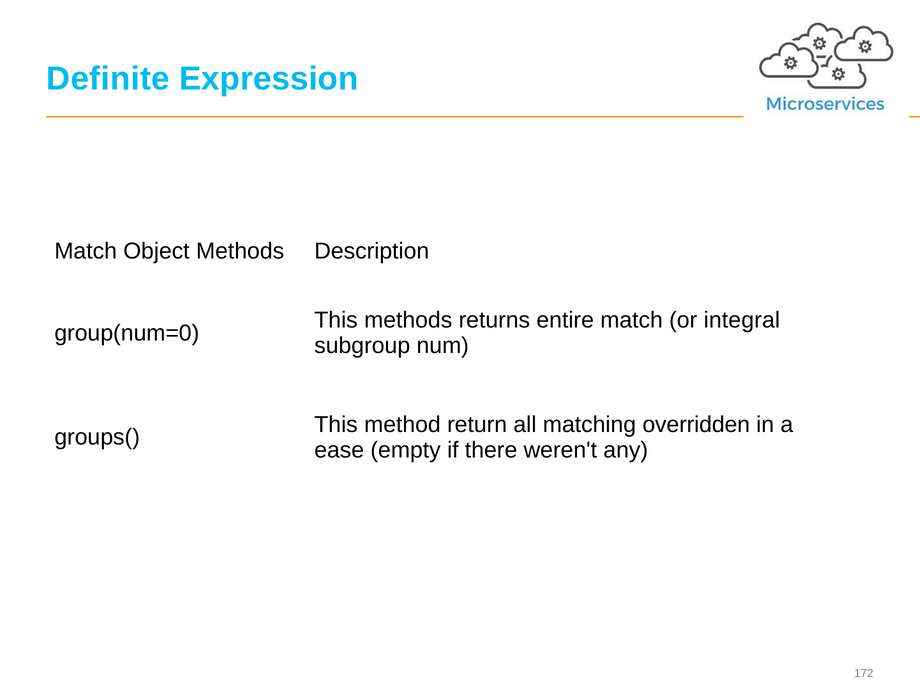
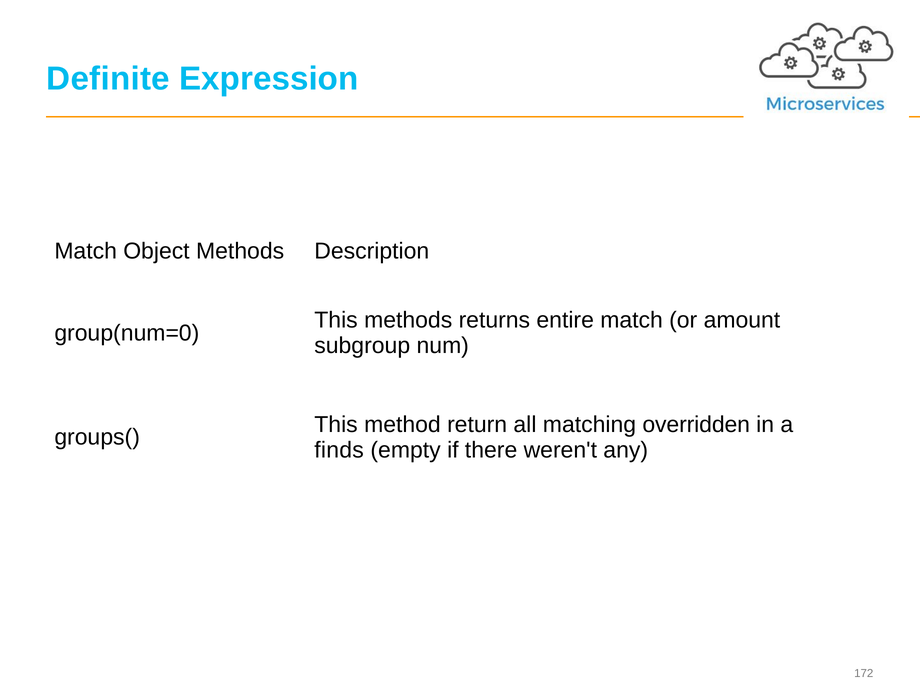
integral: integral -> amount
ease: ease -> finds
